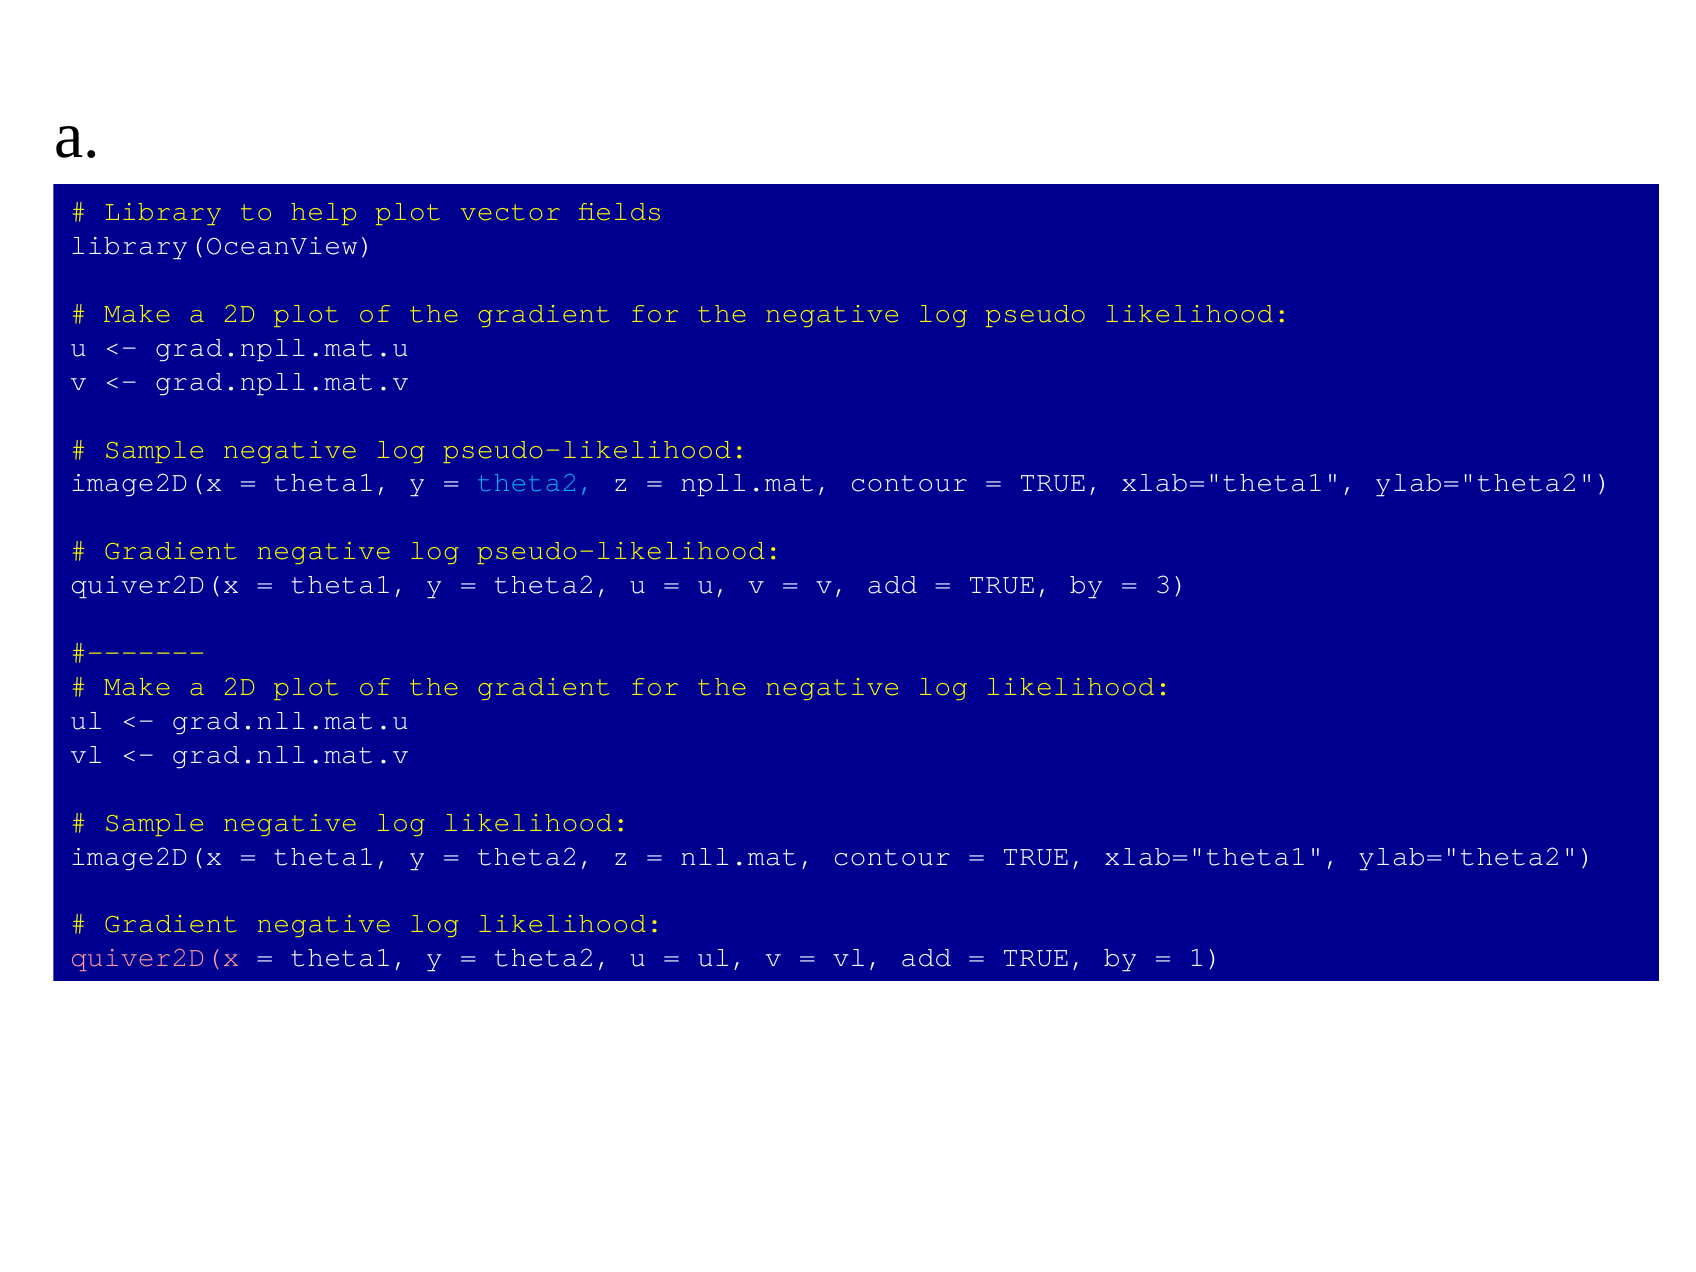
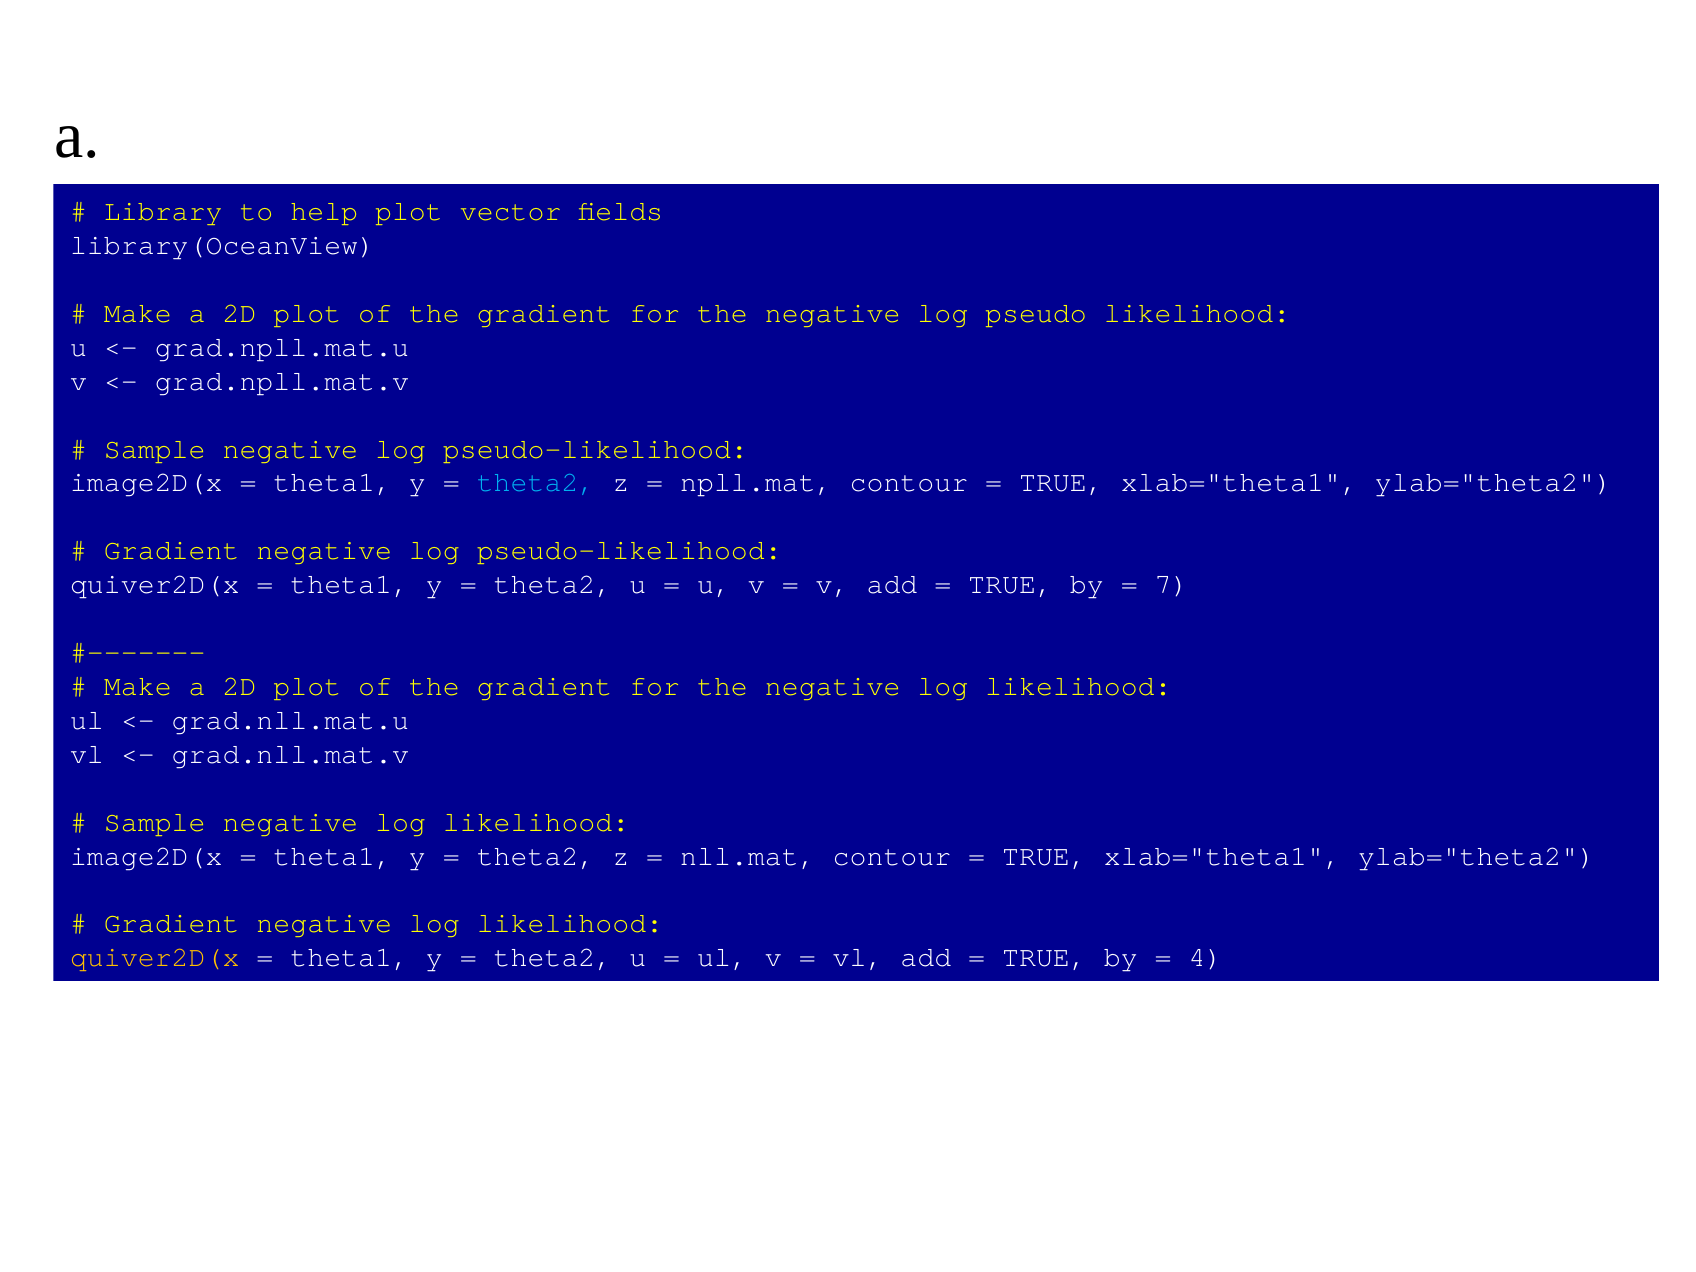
3: 3 -> 7
quiver2D(x at (155, 958) colour: pink -> yellow
1: 1 -> 4
